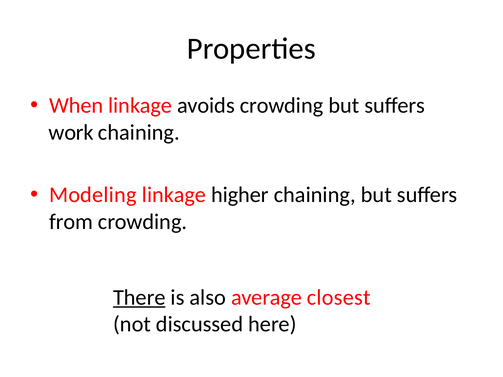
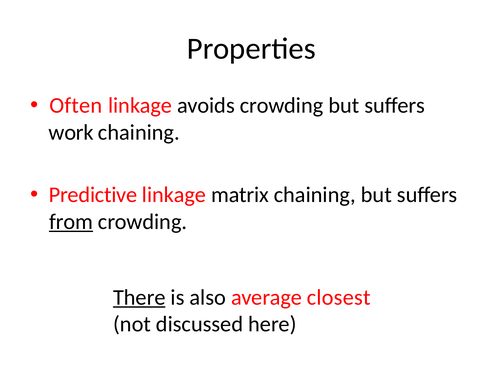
When: When -> Often
Modeling: Modeling -> Predictive
higher: higher -> matrix
from underline: none -> present
